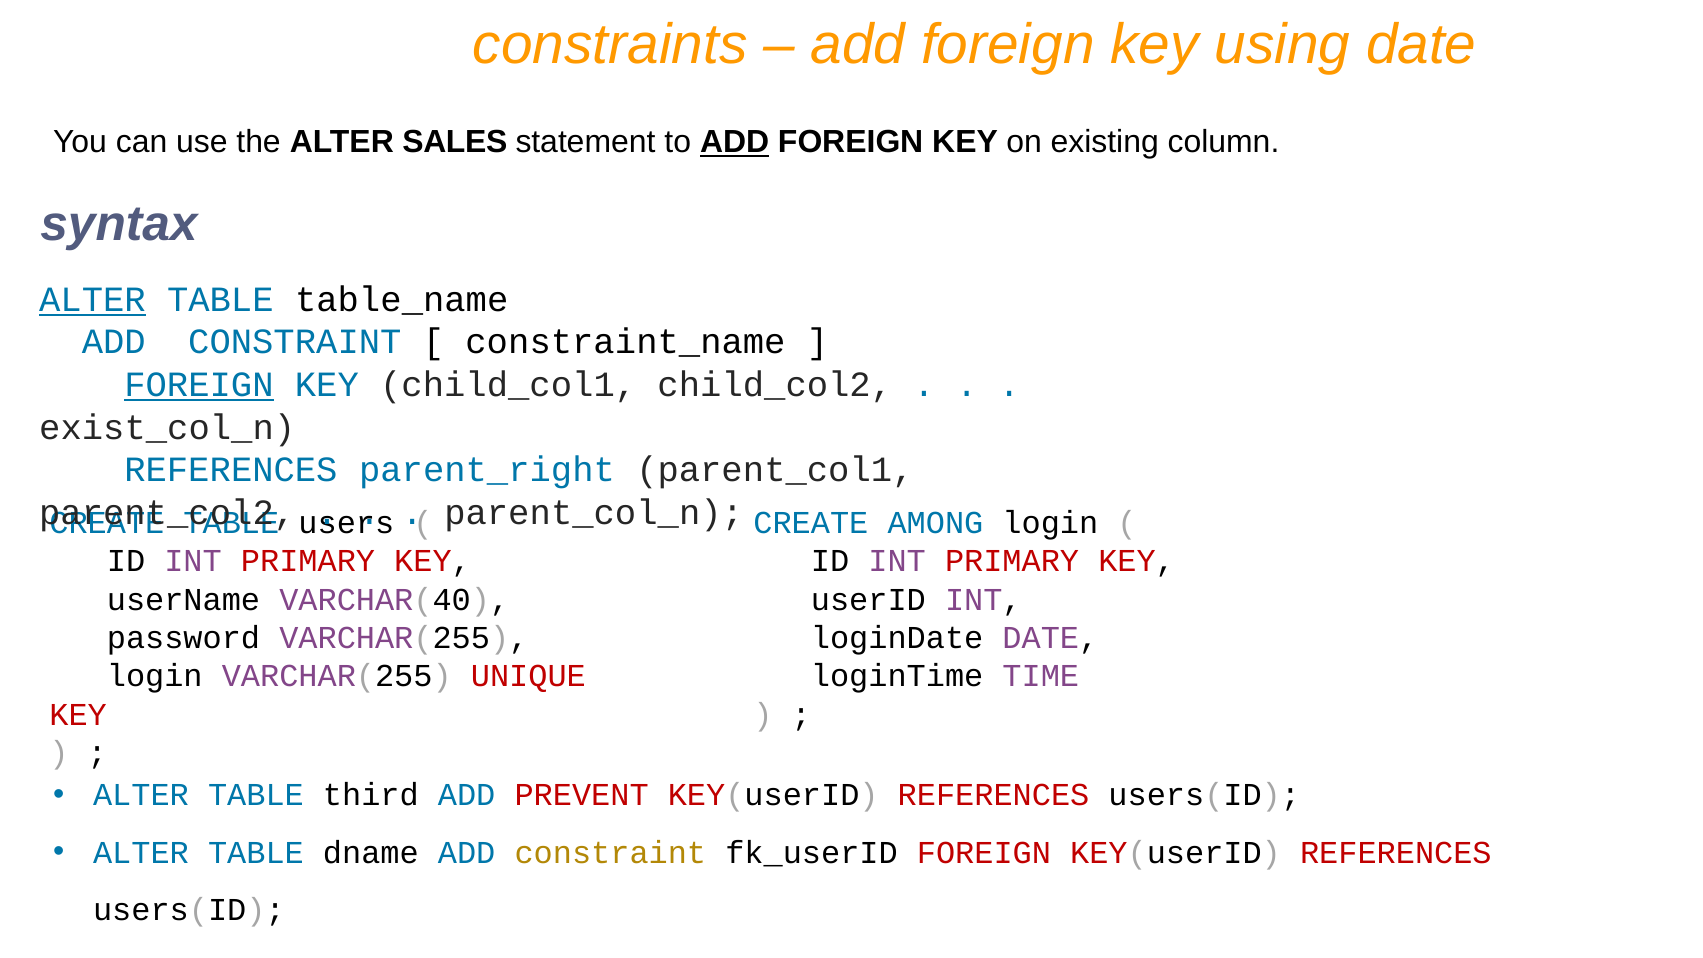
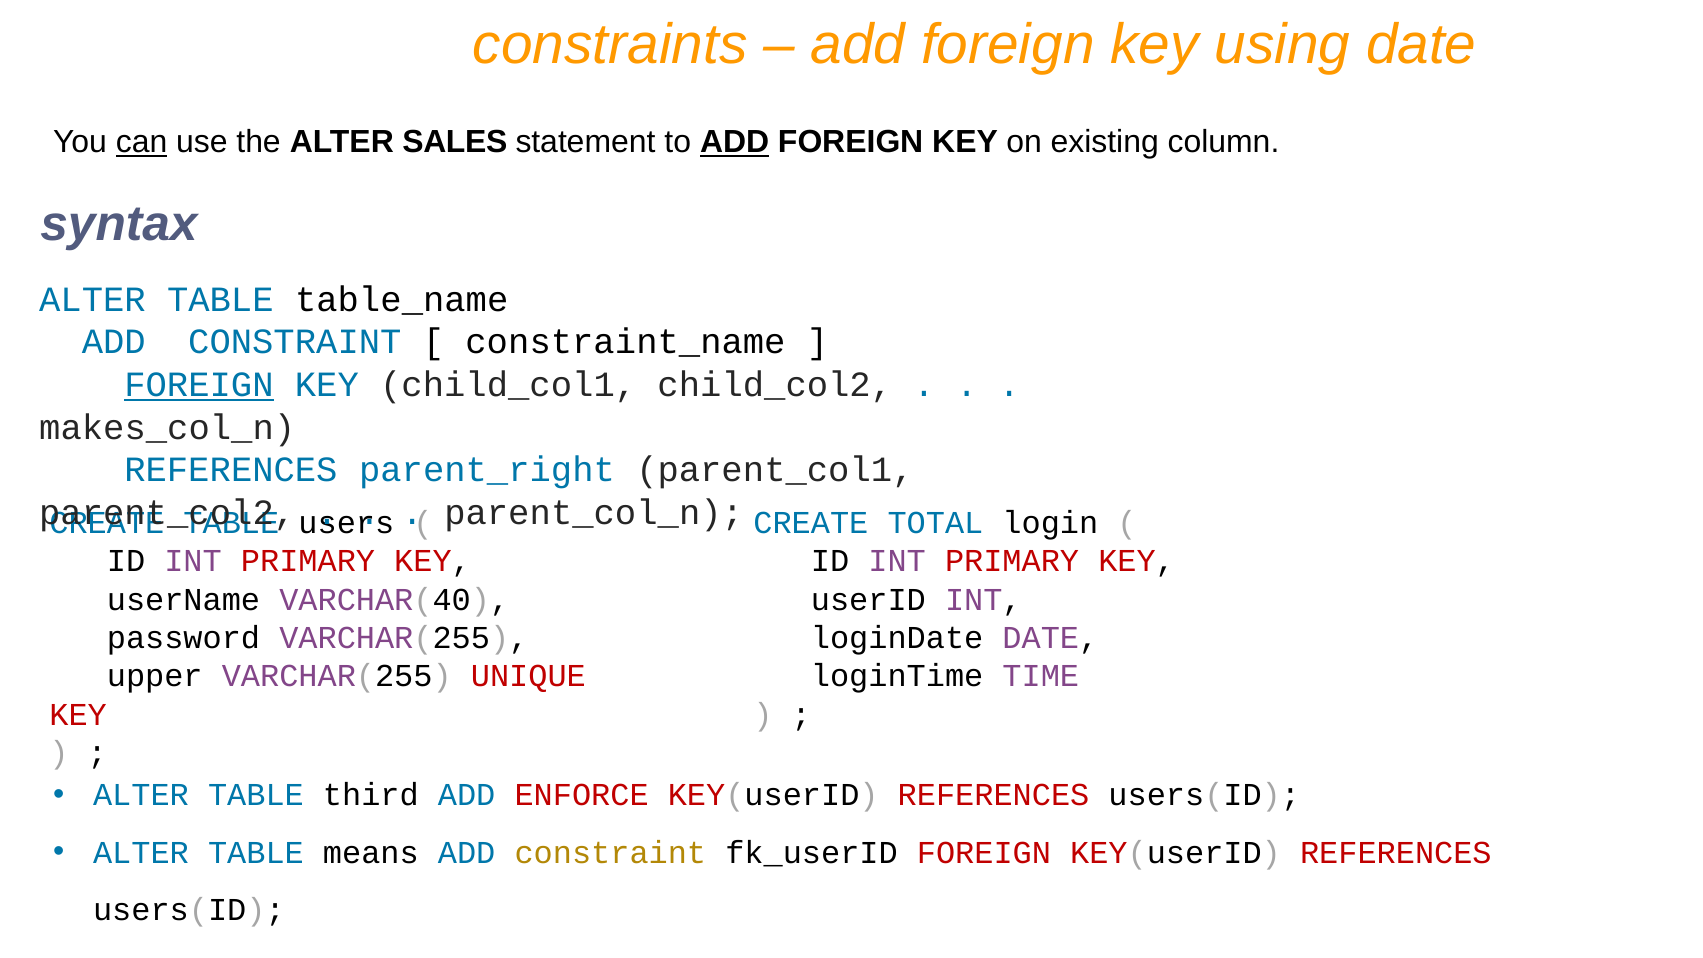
can underline: none -> present
ALTER at (92, 300) underline: present -> none
exist_col_n: exist_col_n -> makes_col_n
AMONG: AMONG -> TOTAL
login at (155, 676): login -> upper
PREVENT: PREVENT -> ENFORCE
dname: dname -> means
